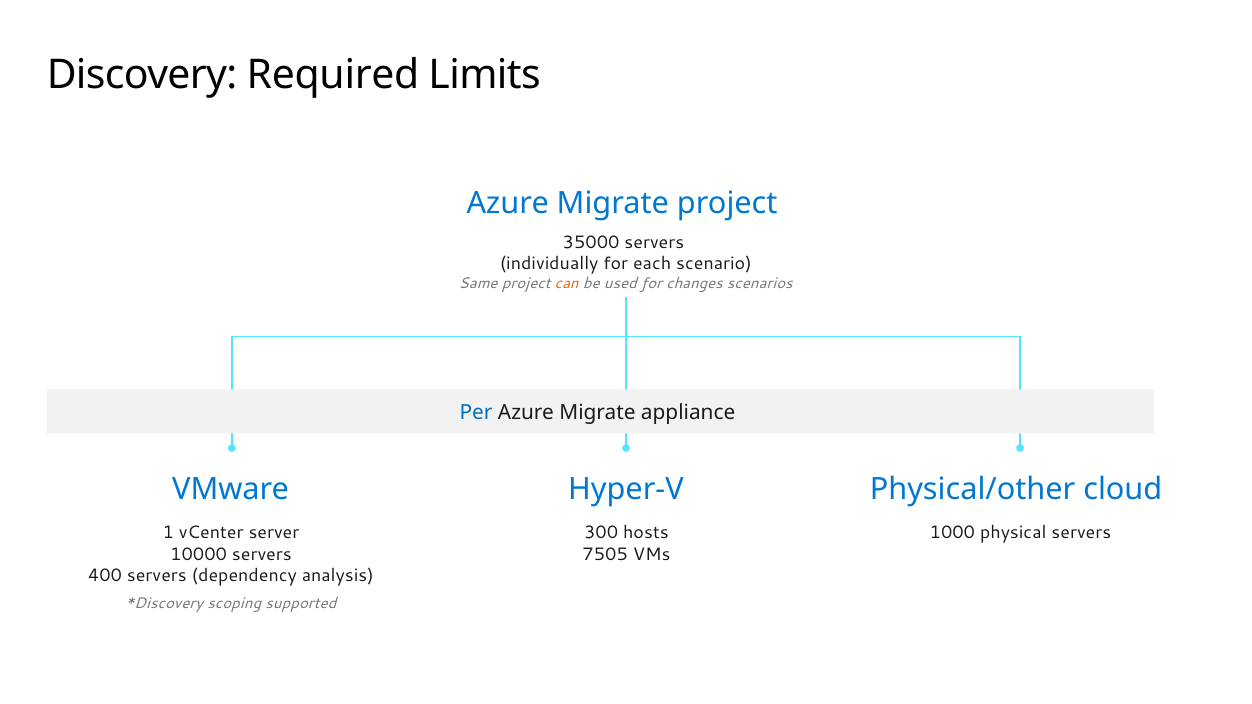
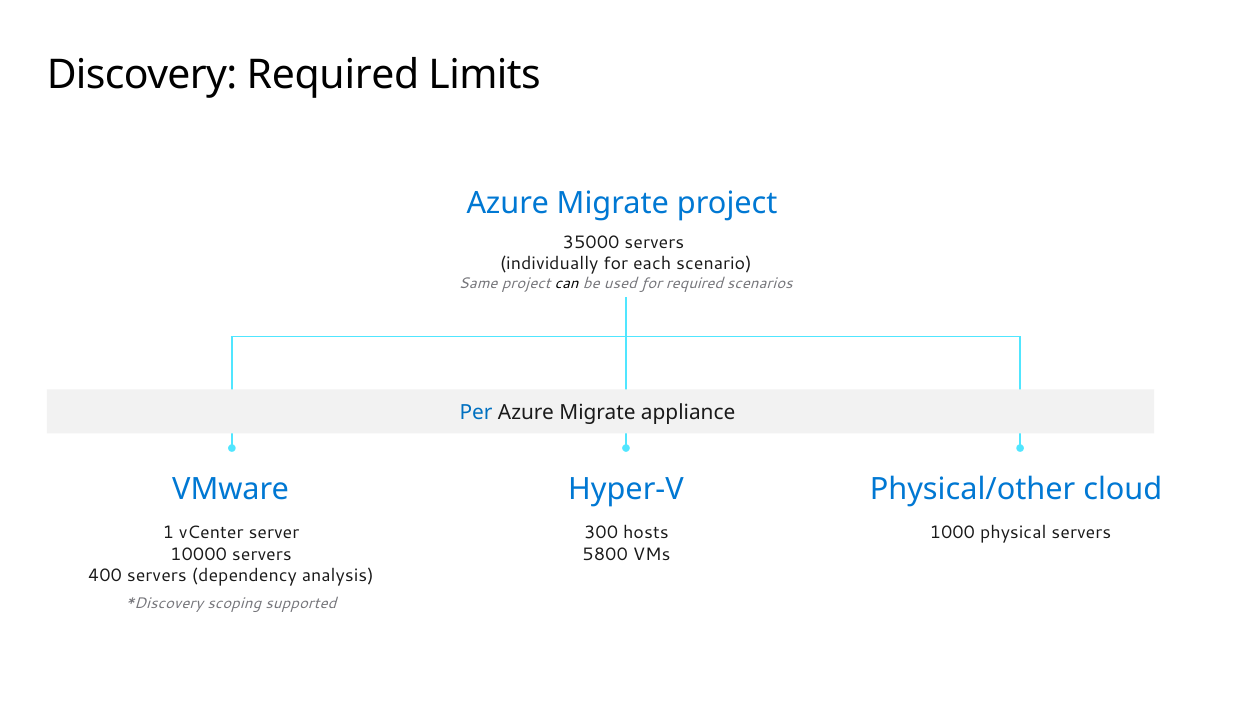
can colour: orange -> black
for changes: changes -> required
7505: 7505 -> 5800
